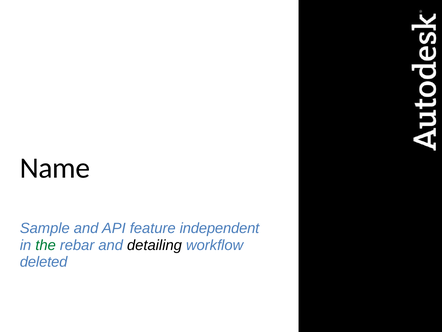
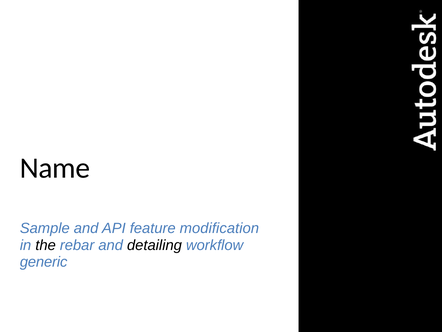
independent: independent -> modification
the colour: green -> black
deleted: deleted -> generic
